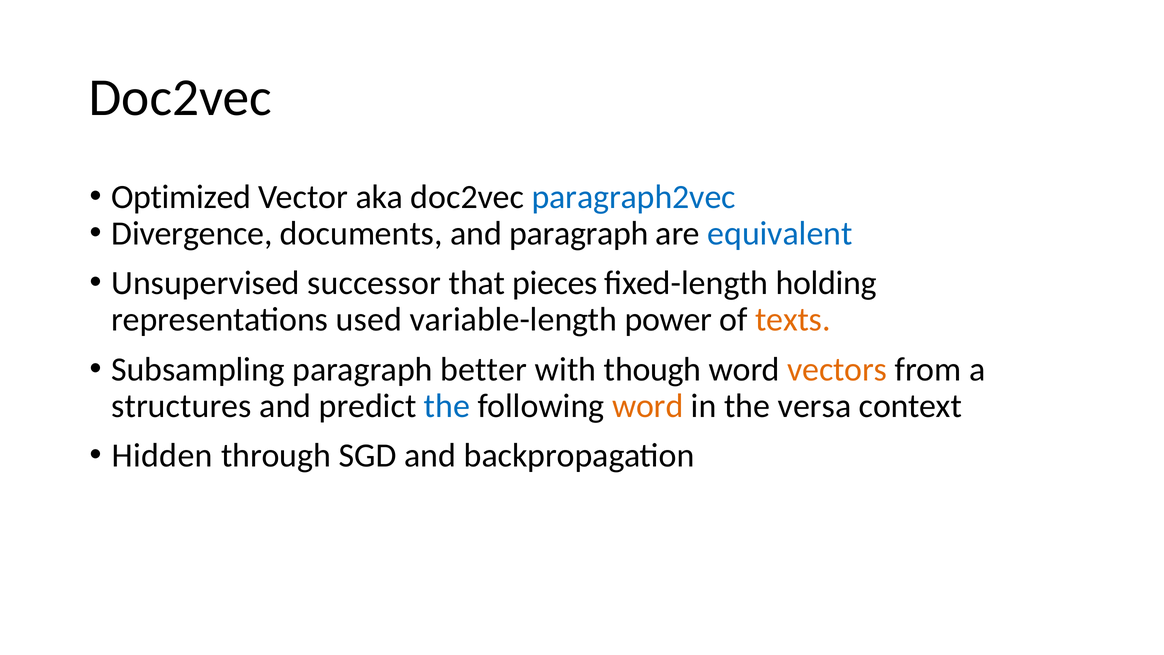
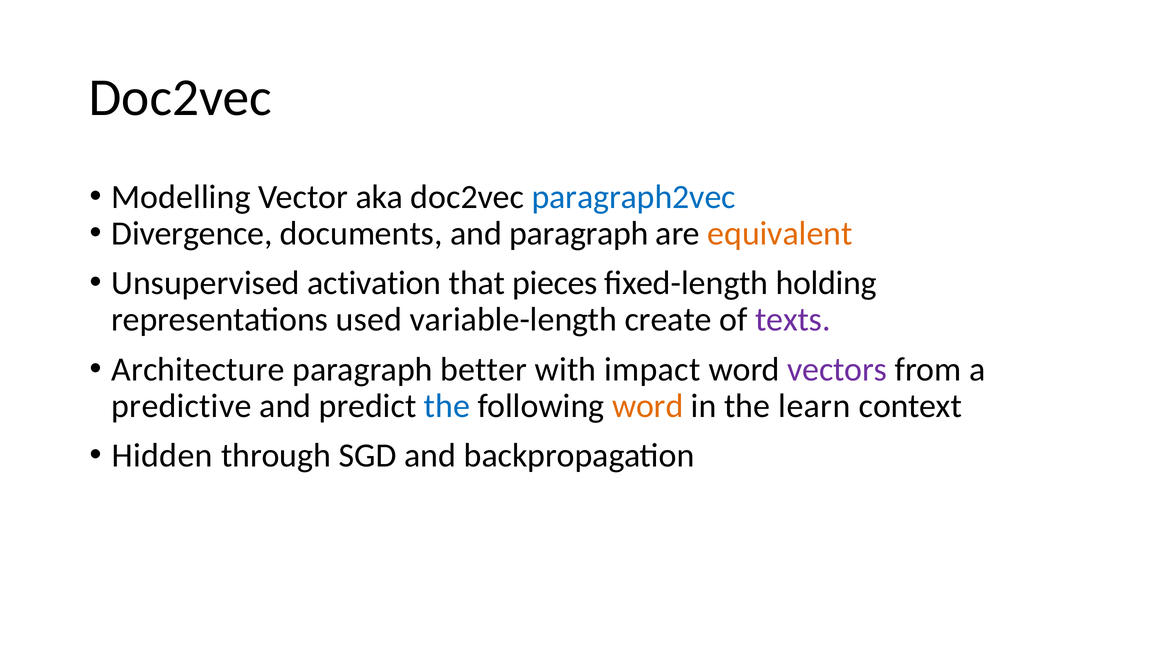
Optimized: Optimized -> Modelling
equivalent colour: blue -> orange
successor: successor -> activation
power: power -> create
texts colour: orange -> purple
Subsampling: Subsampling -> Architecture
though: though -> impact
vectors colour: orange -> purple
structures: structures -> predictive
versa: versa -> learn
